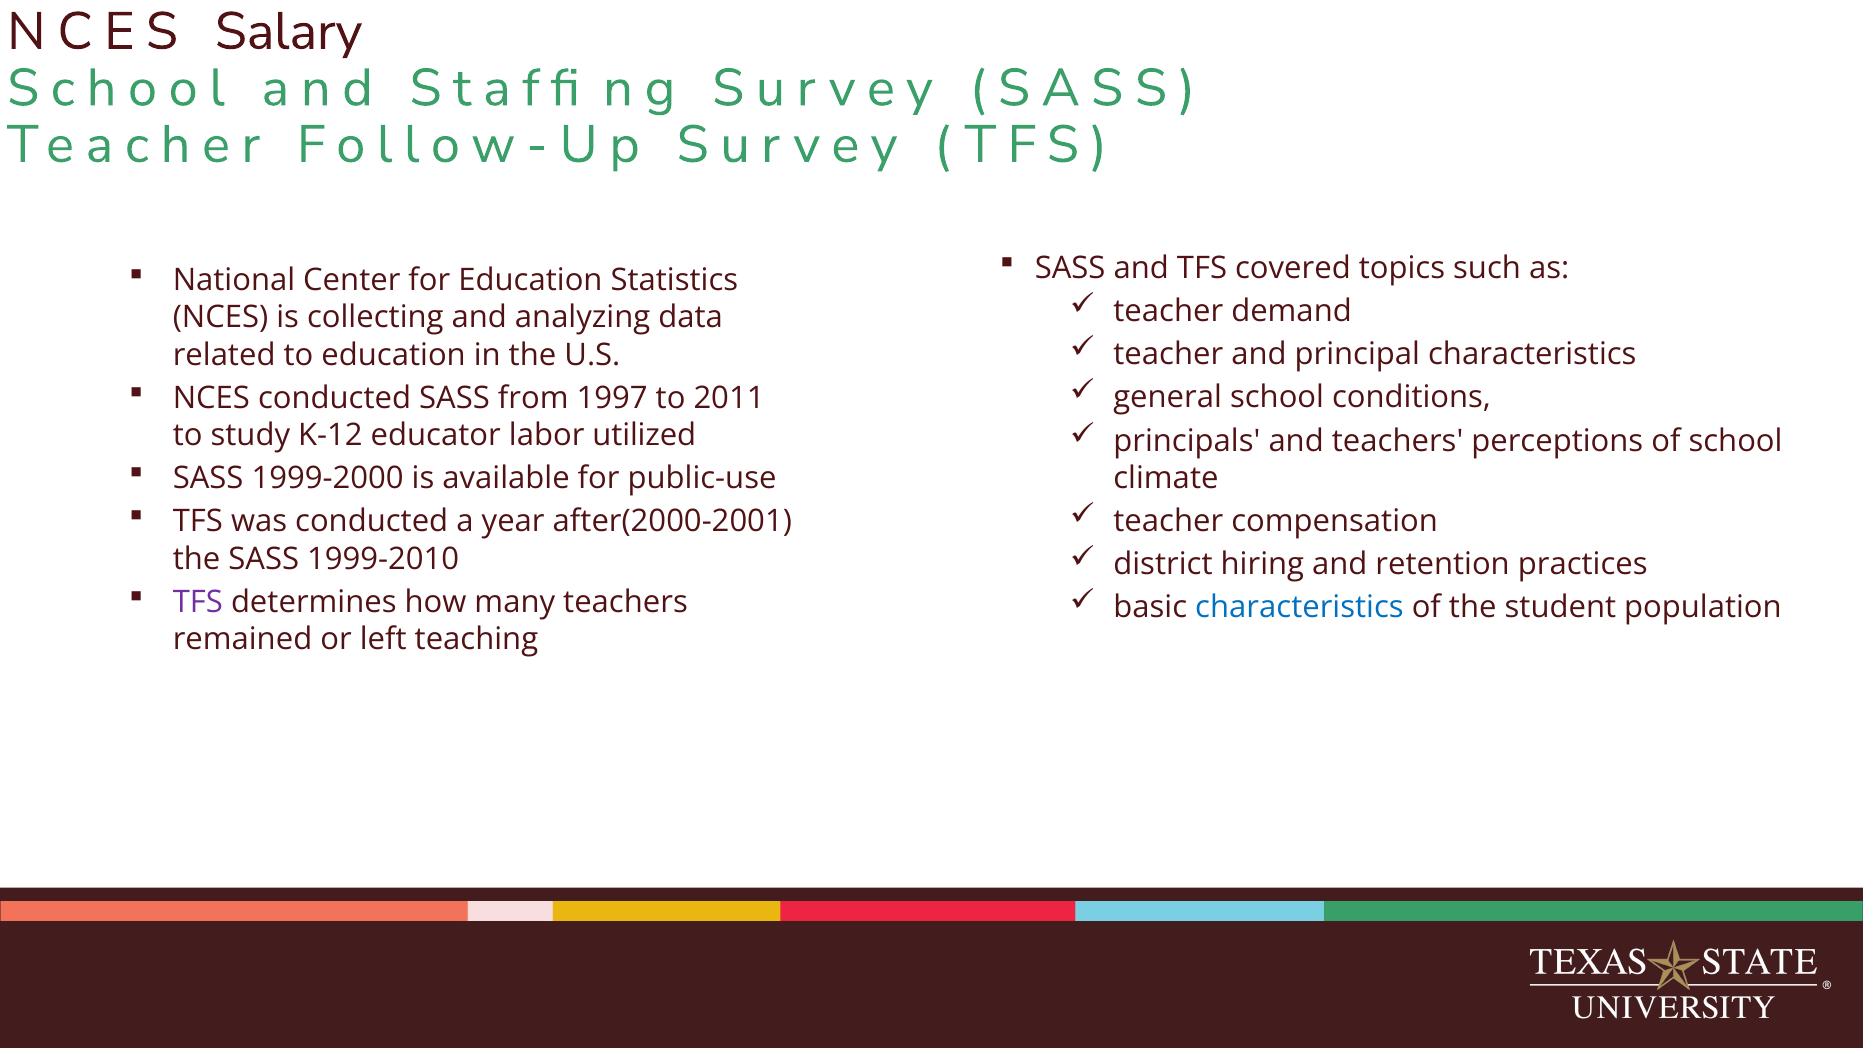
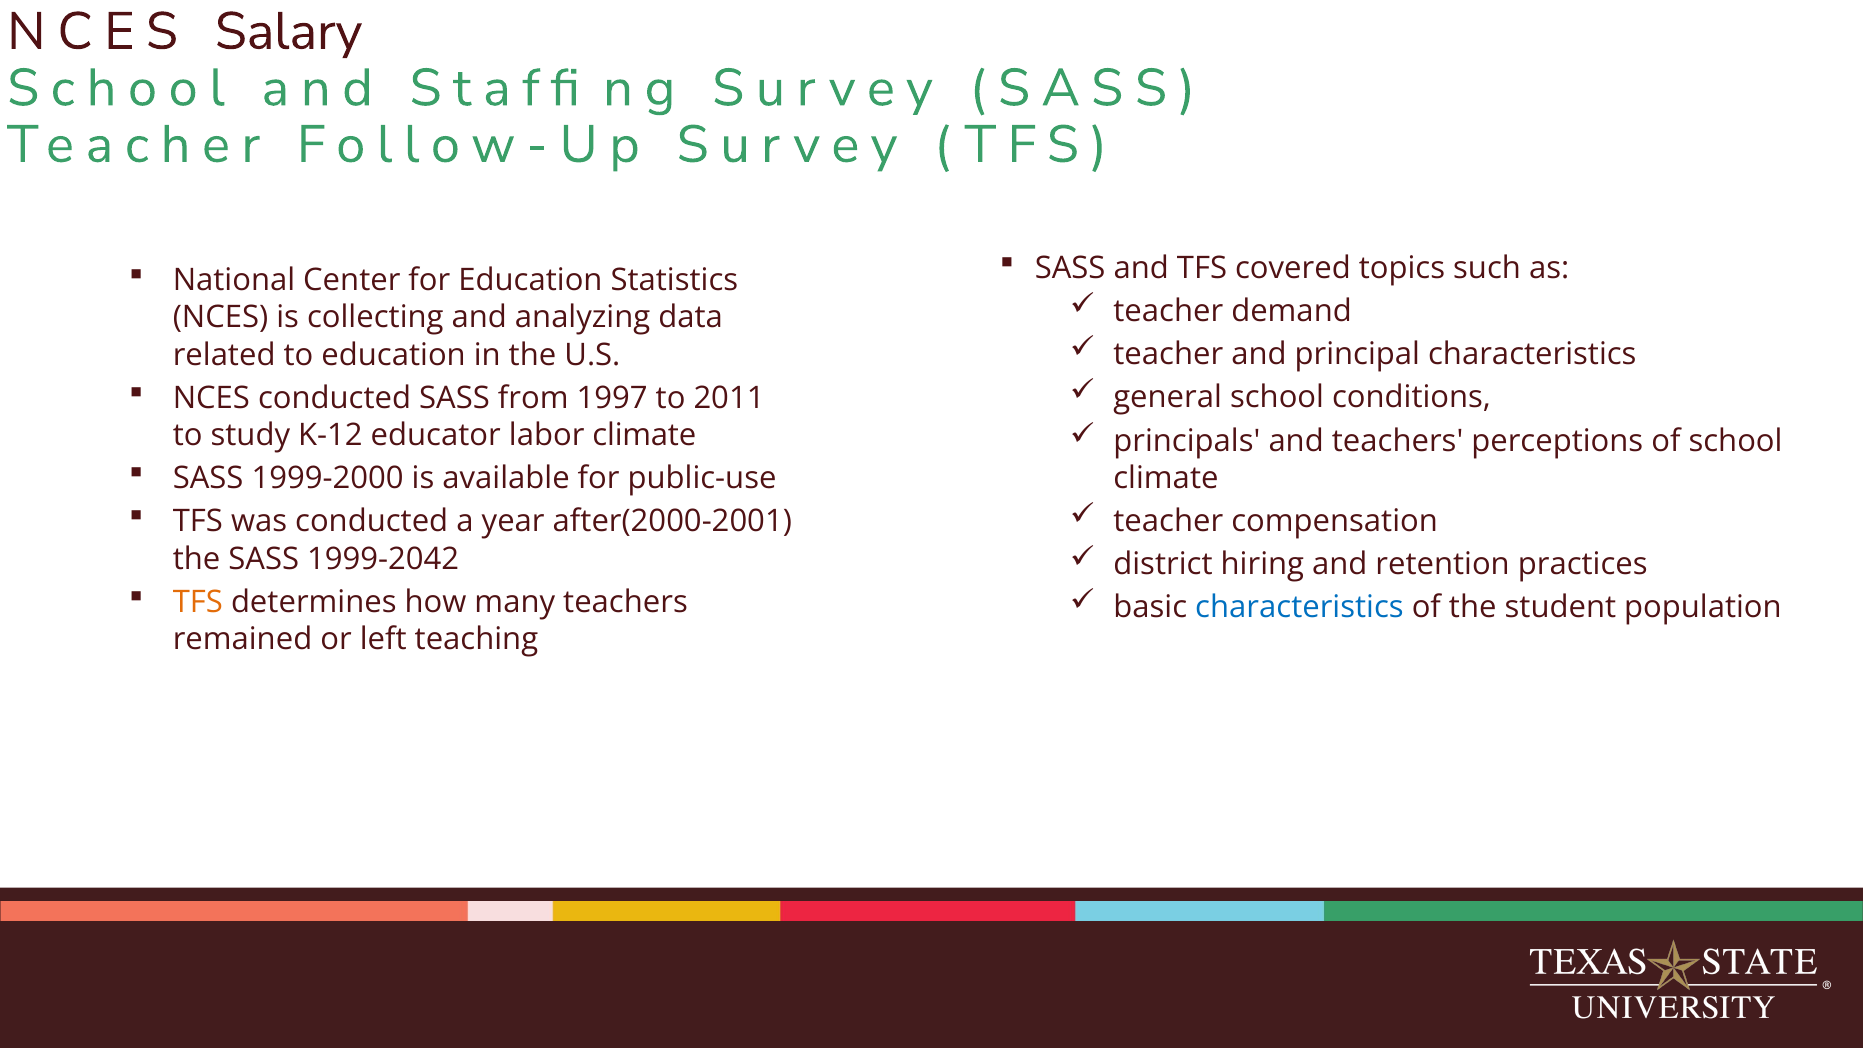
labor utilized: utilized -> climate
1999-2010: 1999-2010 -> 1999-2042
TFS at (198, 602) colour: purple -> orange
